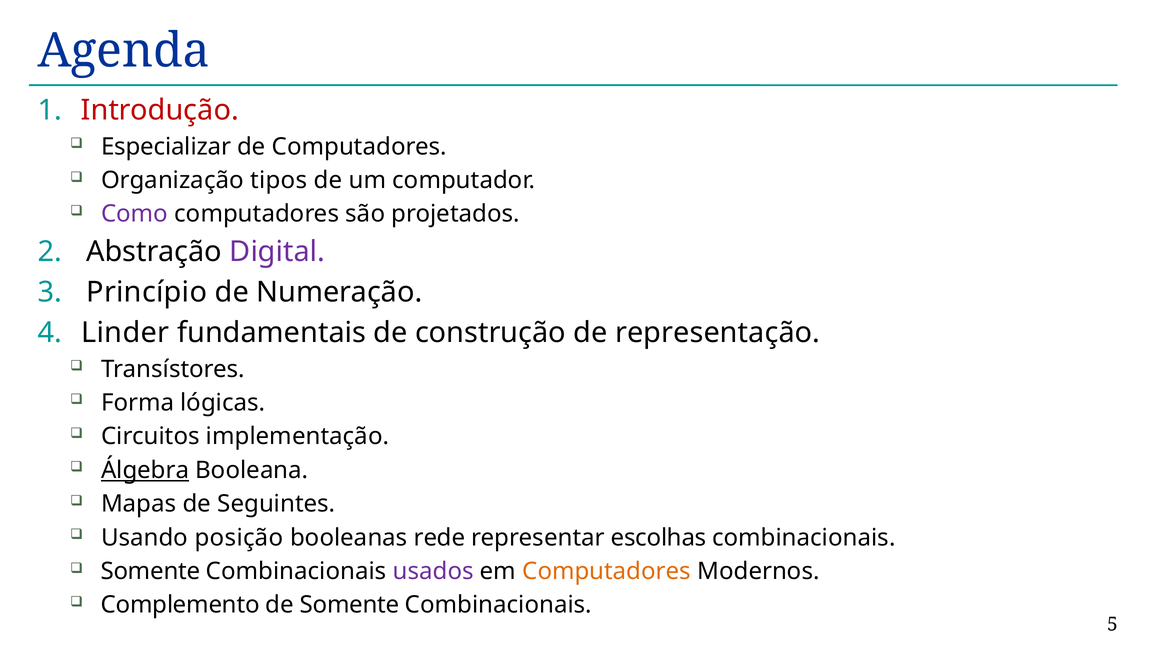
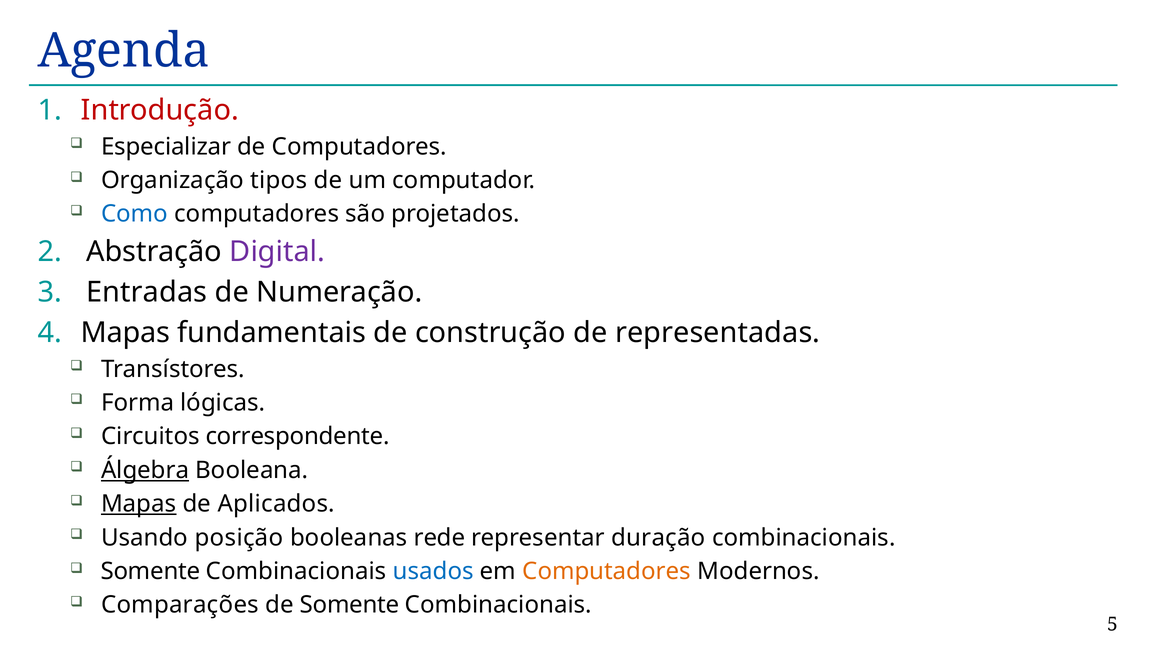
Como colour: purple -> blue
Princípio: Princípio -> Entradas
Linder at (125, 333): Linder -> Mapas
representação: representação -> representadas
implementação: implementação -> correspondente
Mapas at (139, 504) underline: none -> present
Seguintes: Seguintes -> Aplicados
escolhas: escolhas -> duração
usados colour: purple -> blue
Complemento: Complemento -> Comparações
